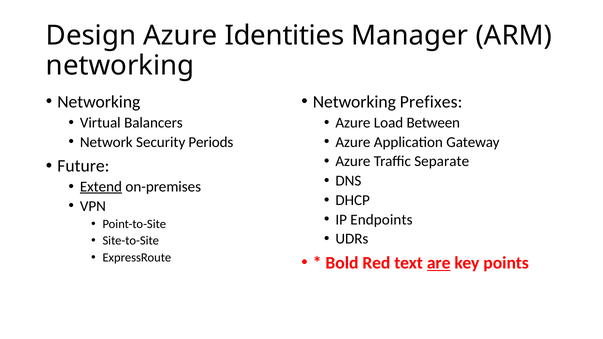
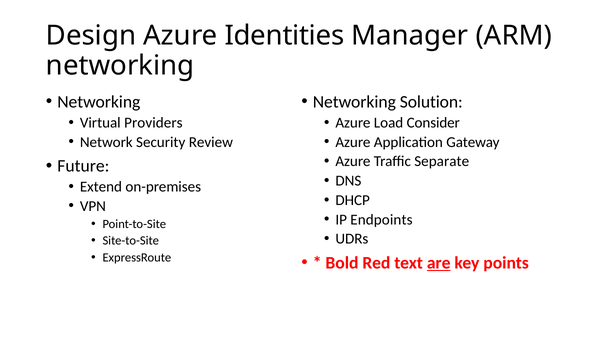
Prefixes: Prefixes -> Solution
Balancers: Balancers -> Providers
Between: Between -> Consider
Periods: Periods -> Review
Extend underline: present -> none
